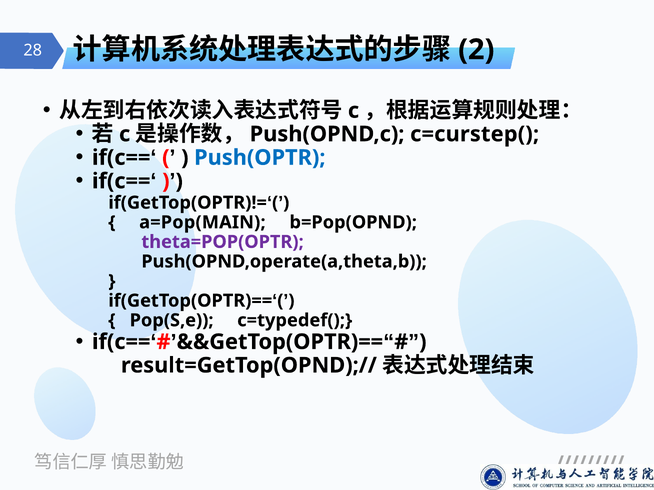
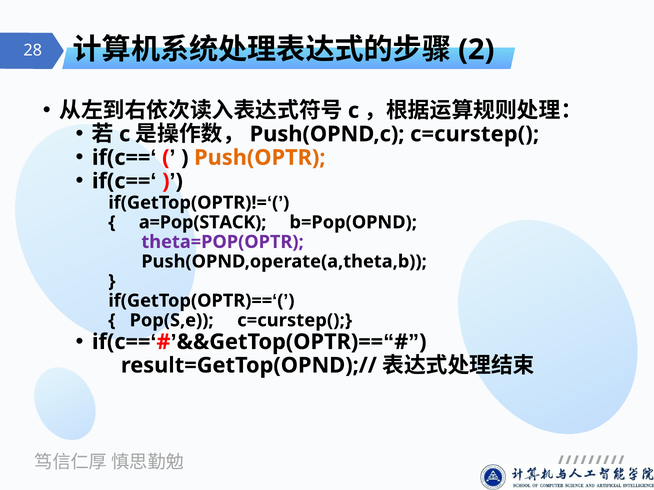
Push(OPTR colour: blue -> orange
a=Pop(MAIN: a=Pop(MAIN -> a=Pop(STACK
Pop(S,e c=typedef(: c=typedef( -> c=curstep(
